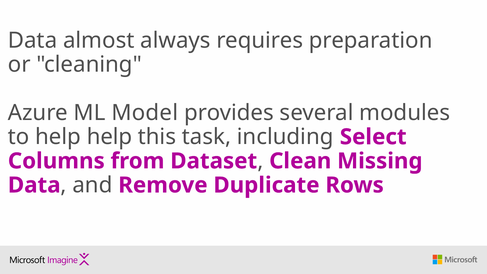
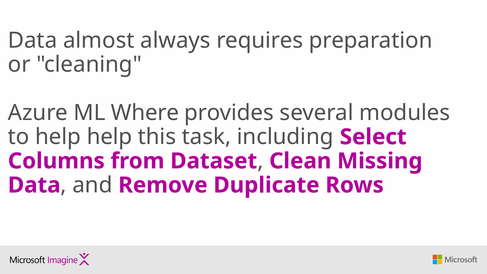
Model: Model -> Where
